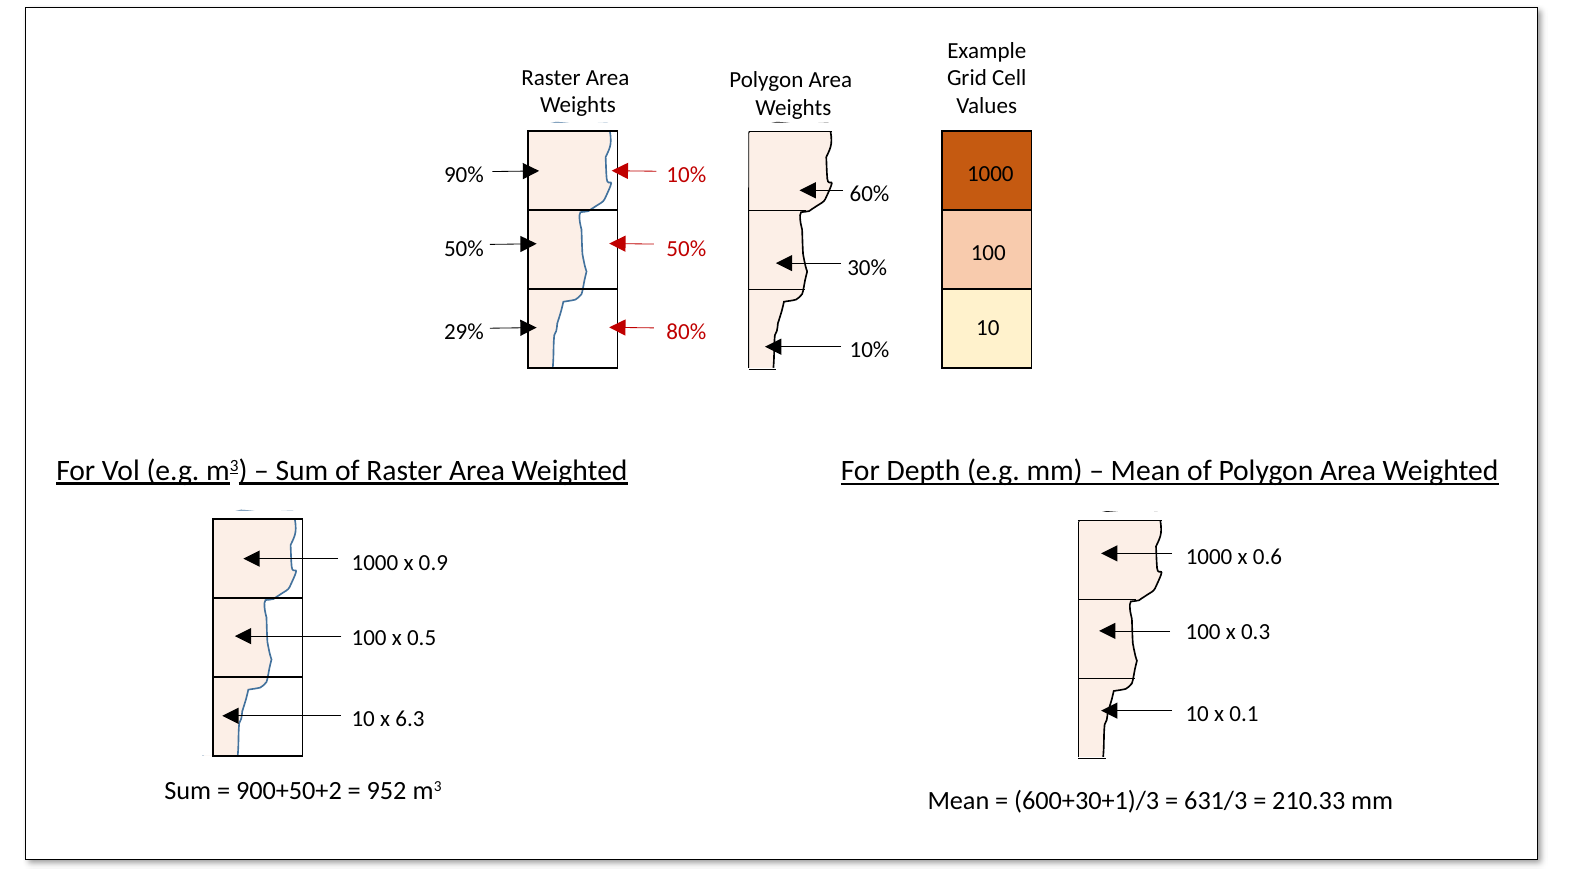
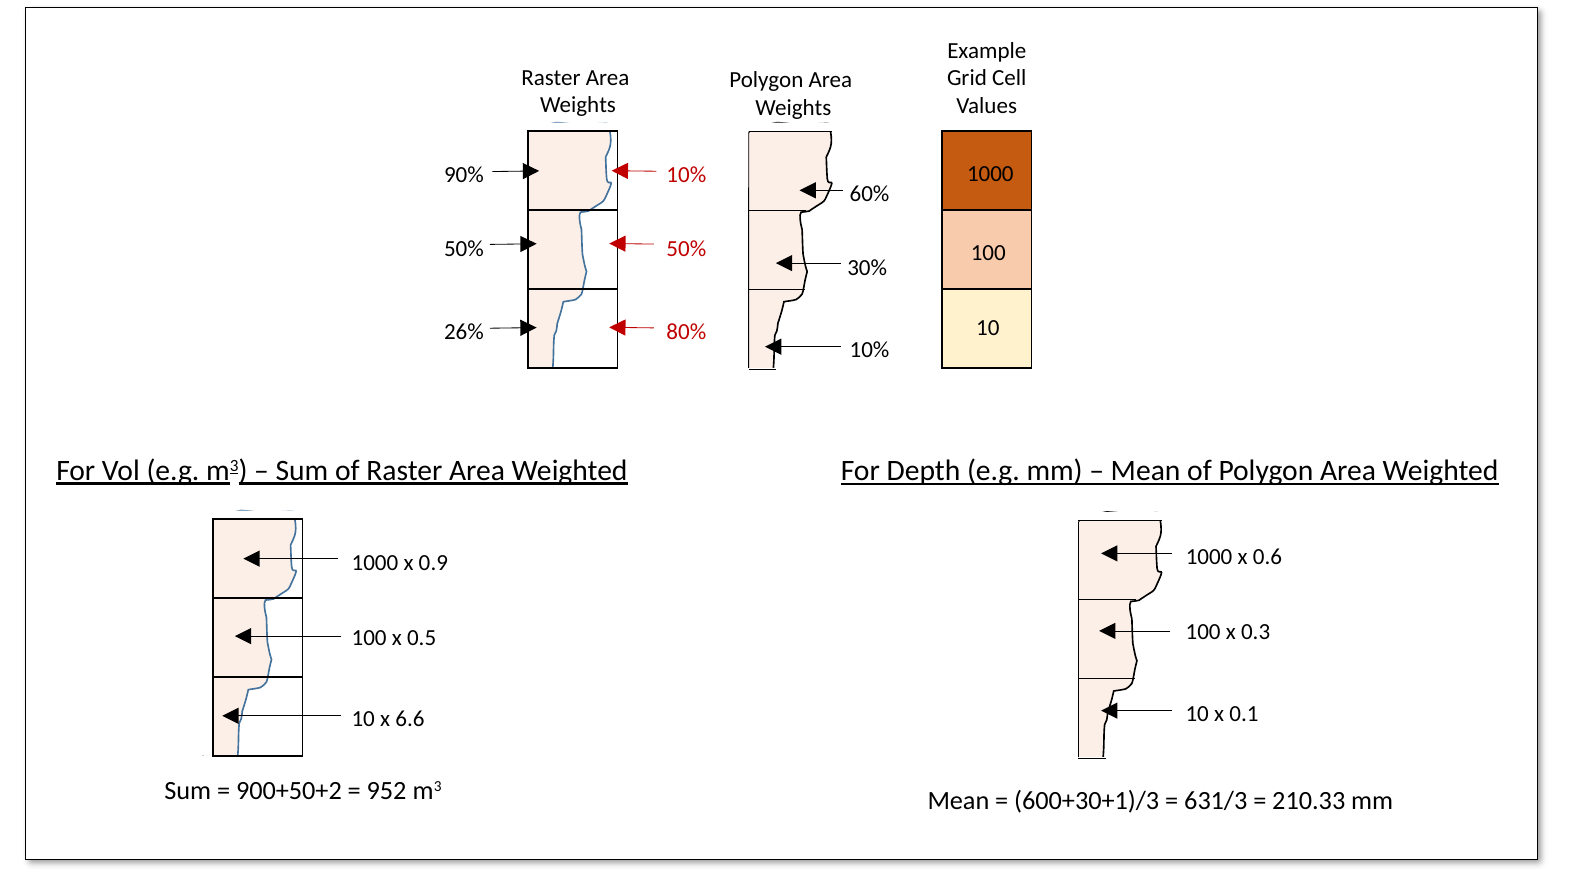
29%: 29% -> 26%
6.3: 6.3 -> 6.6
